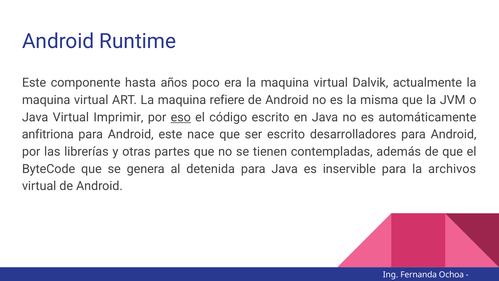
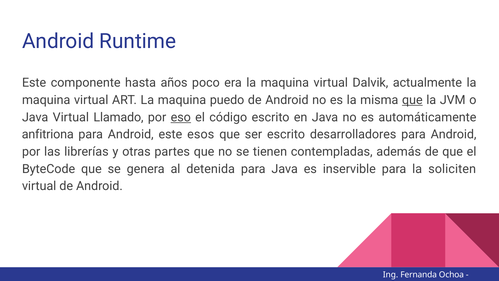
refiere: refiere -> puedo
que at (412, 100) underline: none -> present
Imprimir: Imprimir -> Llamado
nace: nace -> esos
archivos: archivos -> soliciten
